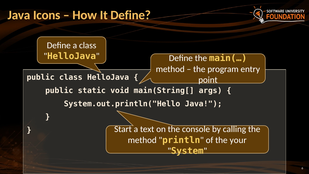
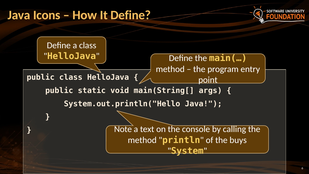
Start: Start -> Note
your: your -> buys
